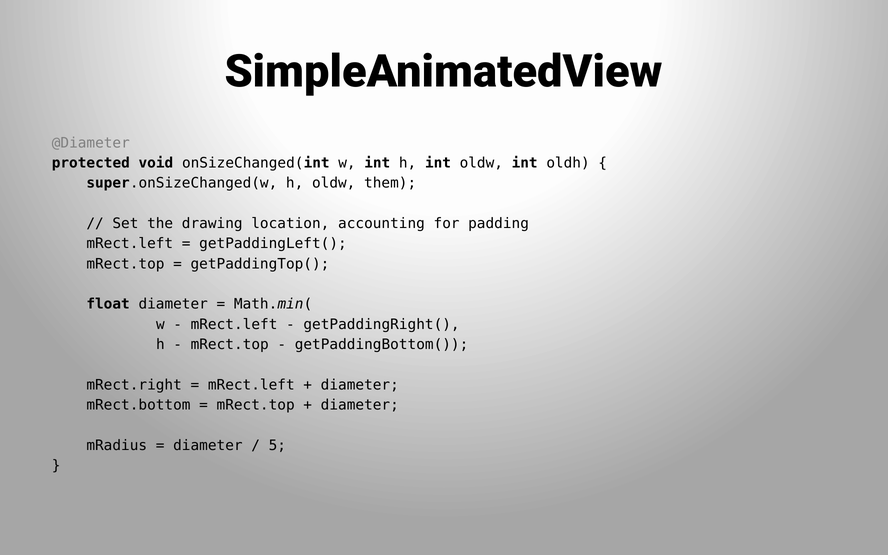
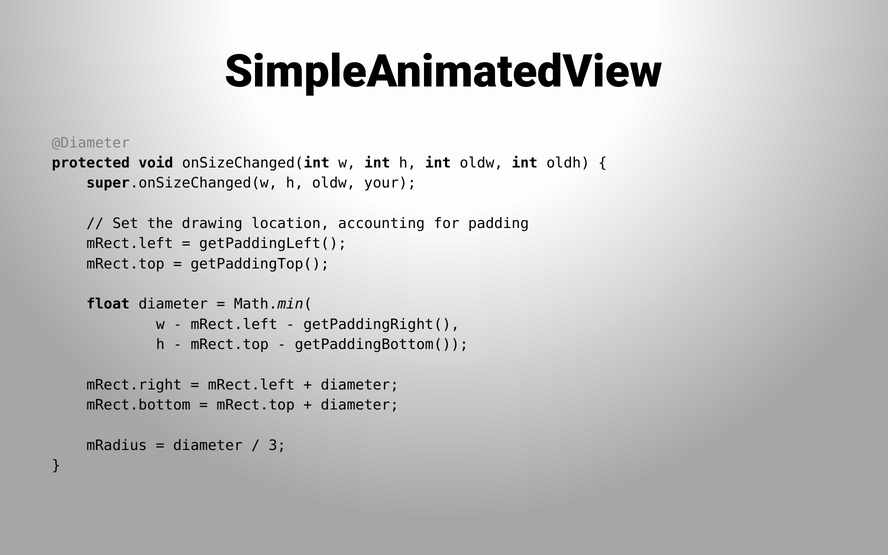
them: them -> your
5: 5 -> 3
